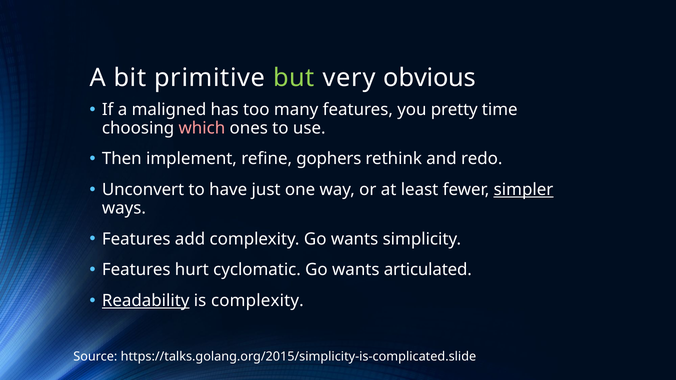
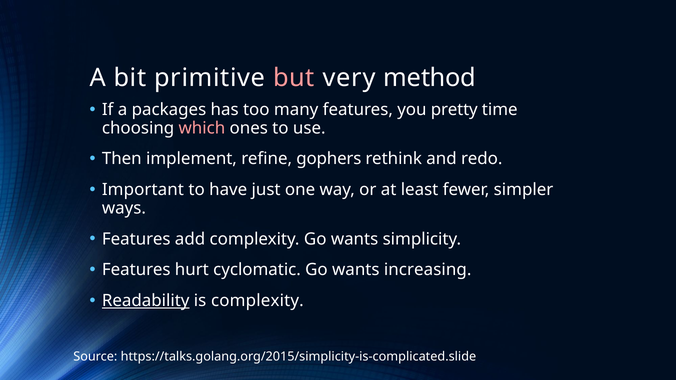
but colour: light green -> pink
obvious: obvious -> method
maligned: maligned -> packages
Unconvert: Unconvert -> Important
simpler underline: present -> none
articulated: articulated -> increasing
